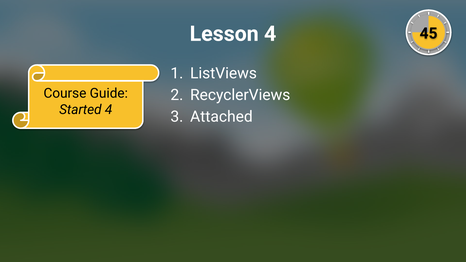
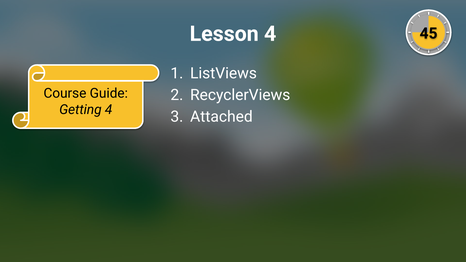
Started: Started -> Getting
